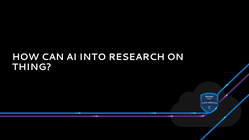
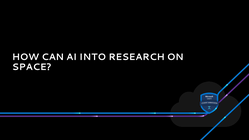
THING: THING -> SPACE
